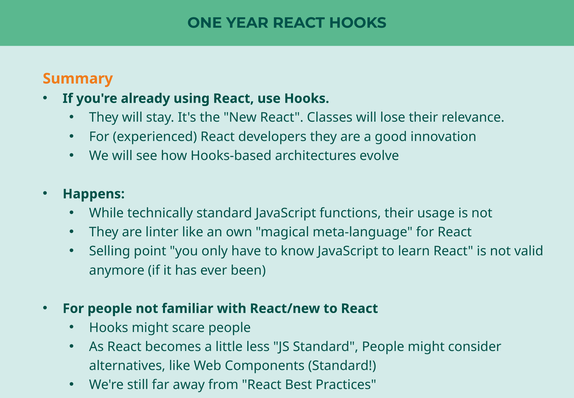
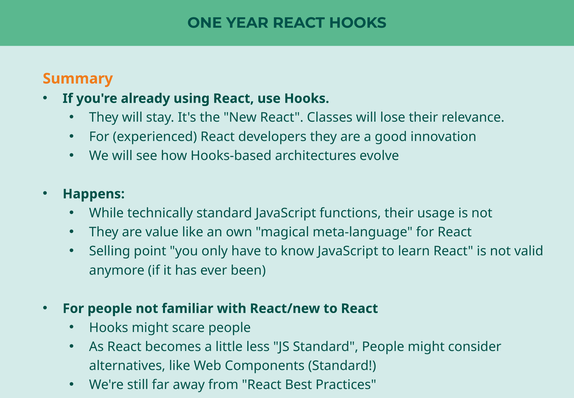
linter: linter -> value
